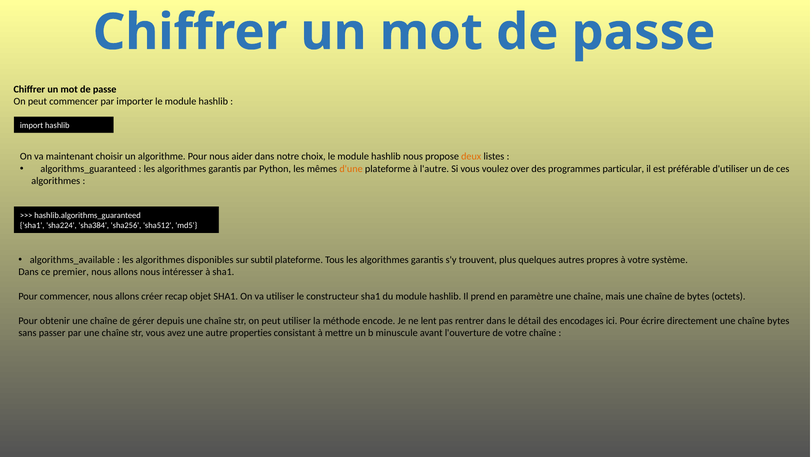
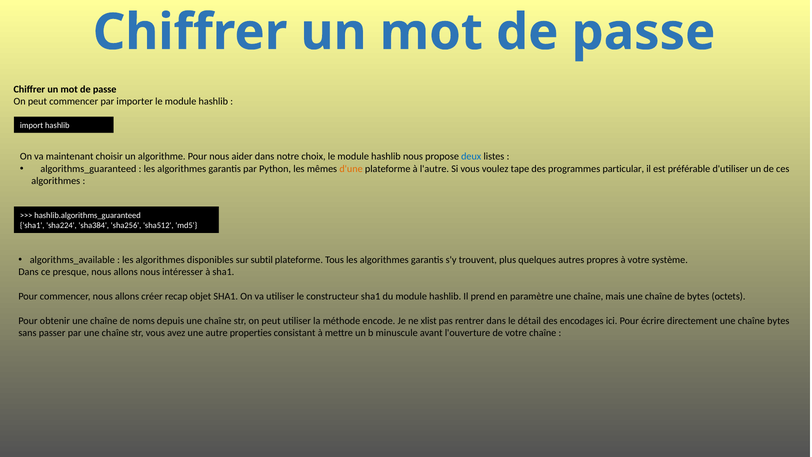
deux colour: orange -> blue
over: over -> tape
premier: premier -> presque
gérer: gérer -> noms
lent: lent -> xlist
